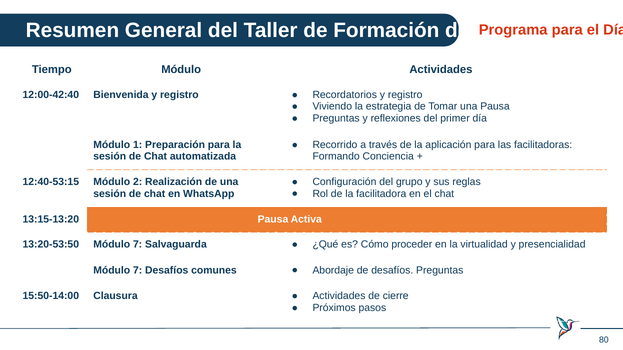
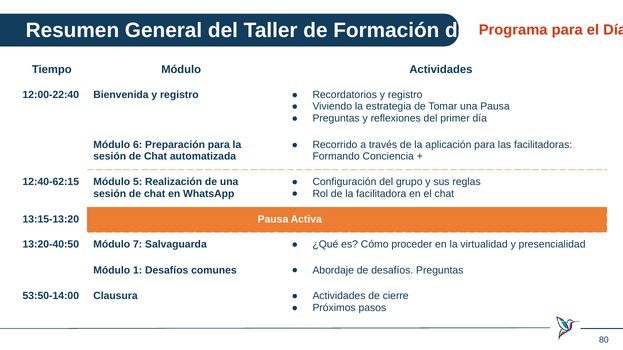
12:00-42:40: 12:00-42:40 -> 12:00-22:40
1: 1 -> 6
12:40-53:15: 12:40-53:15 -> 12:40-62:15
Módulo 2: 2 -> 5
13:20-53:50: 13:20-53:50 -> 13:20-40:50
7 at (138, 270): 7 -> 1
15:50-14:00: 15:50-14:00 -> 53:50-14:00
